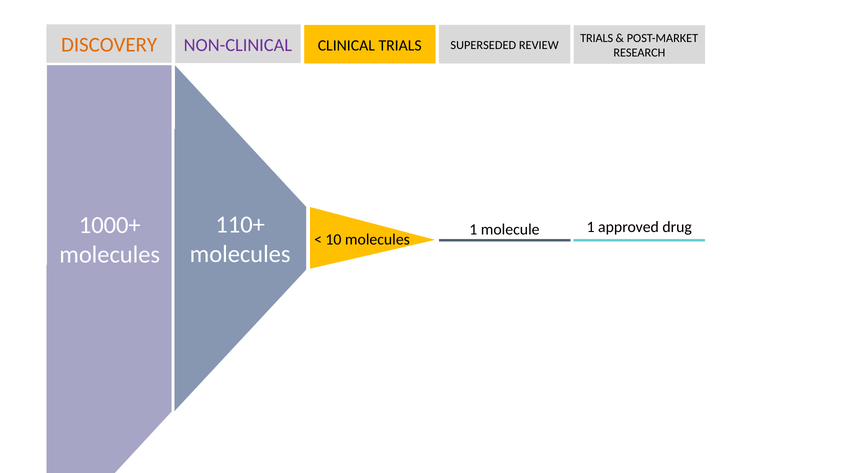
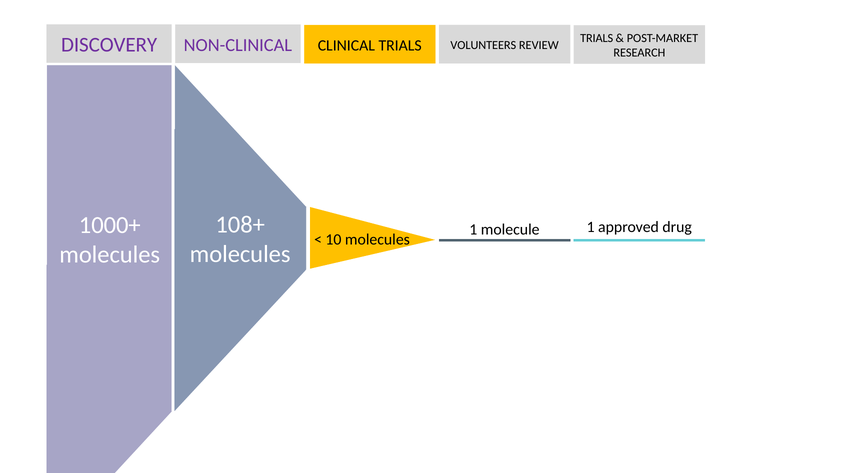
DISCOVERY colour: orange -> purple
SUPERSEDED: SUPERSEDED -> VOLUNTEERS
110+: 110+ -> 108+
